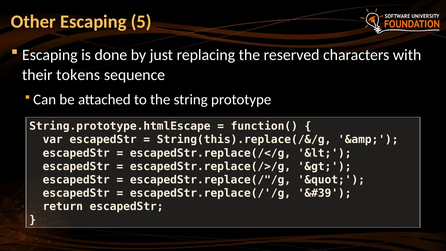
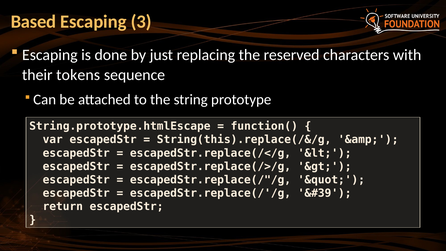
Other: Other -> Based
5: 5 -> 3
